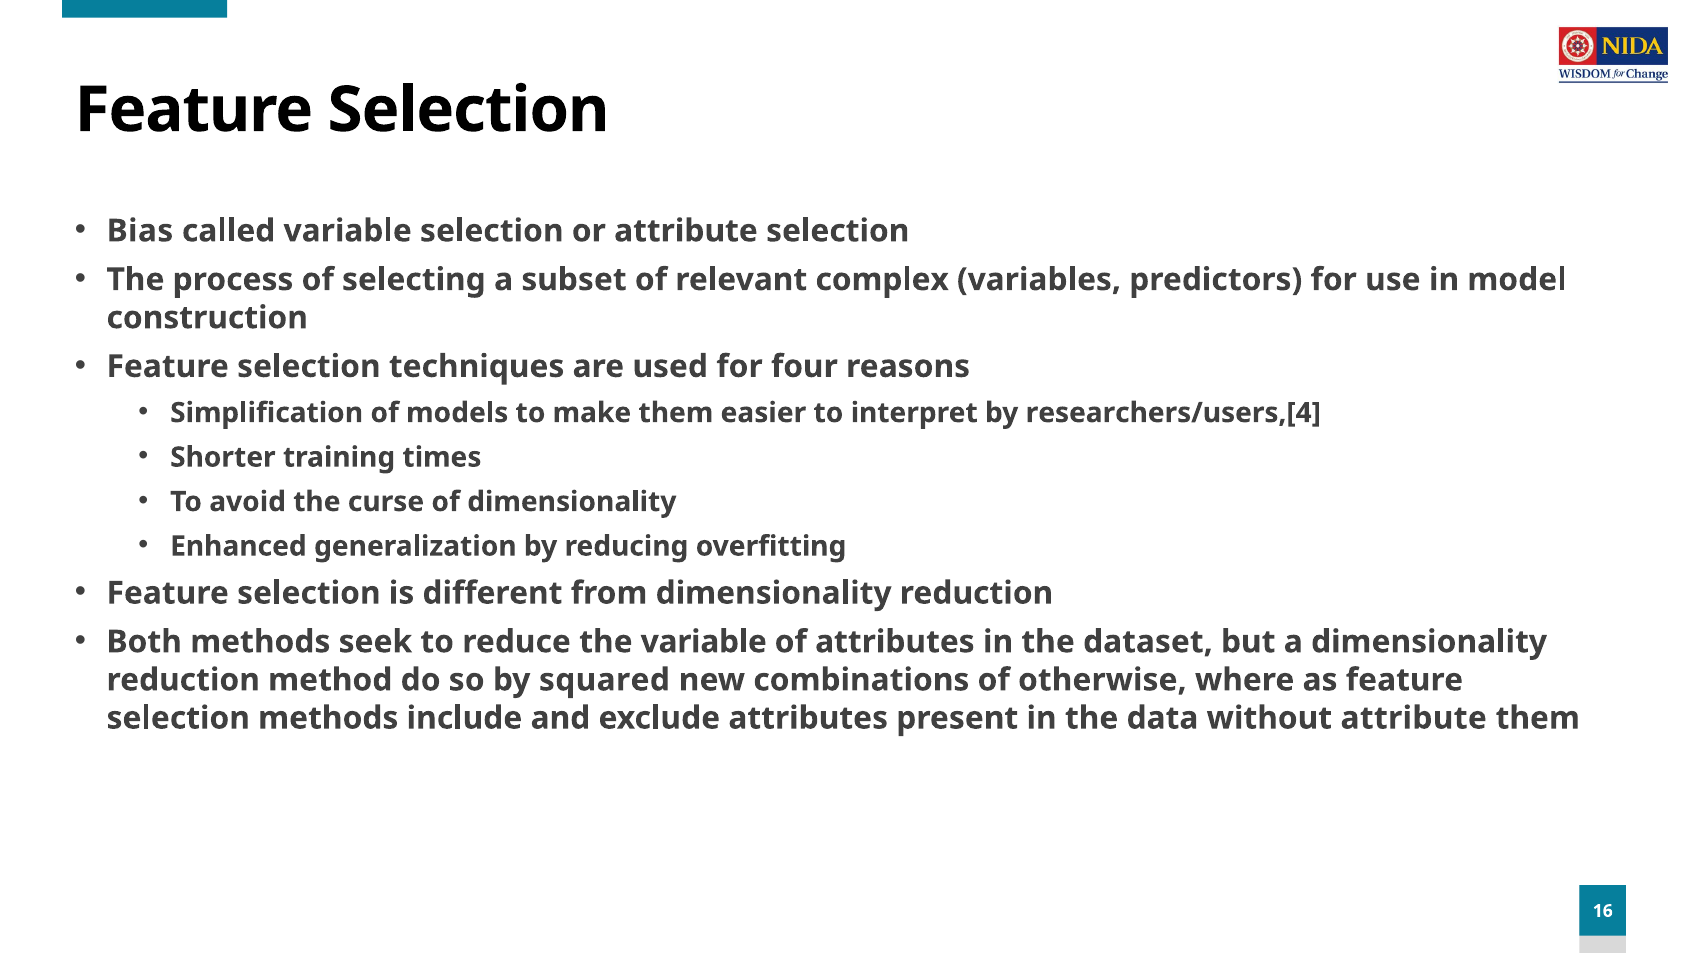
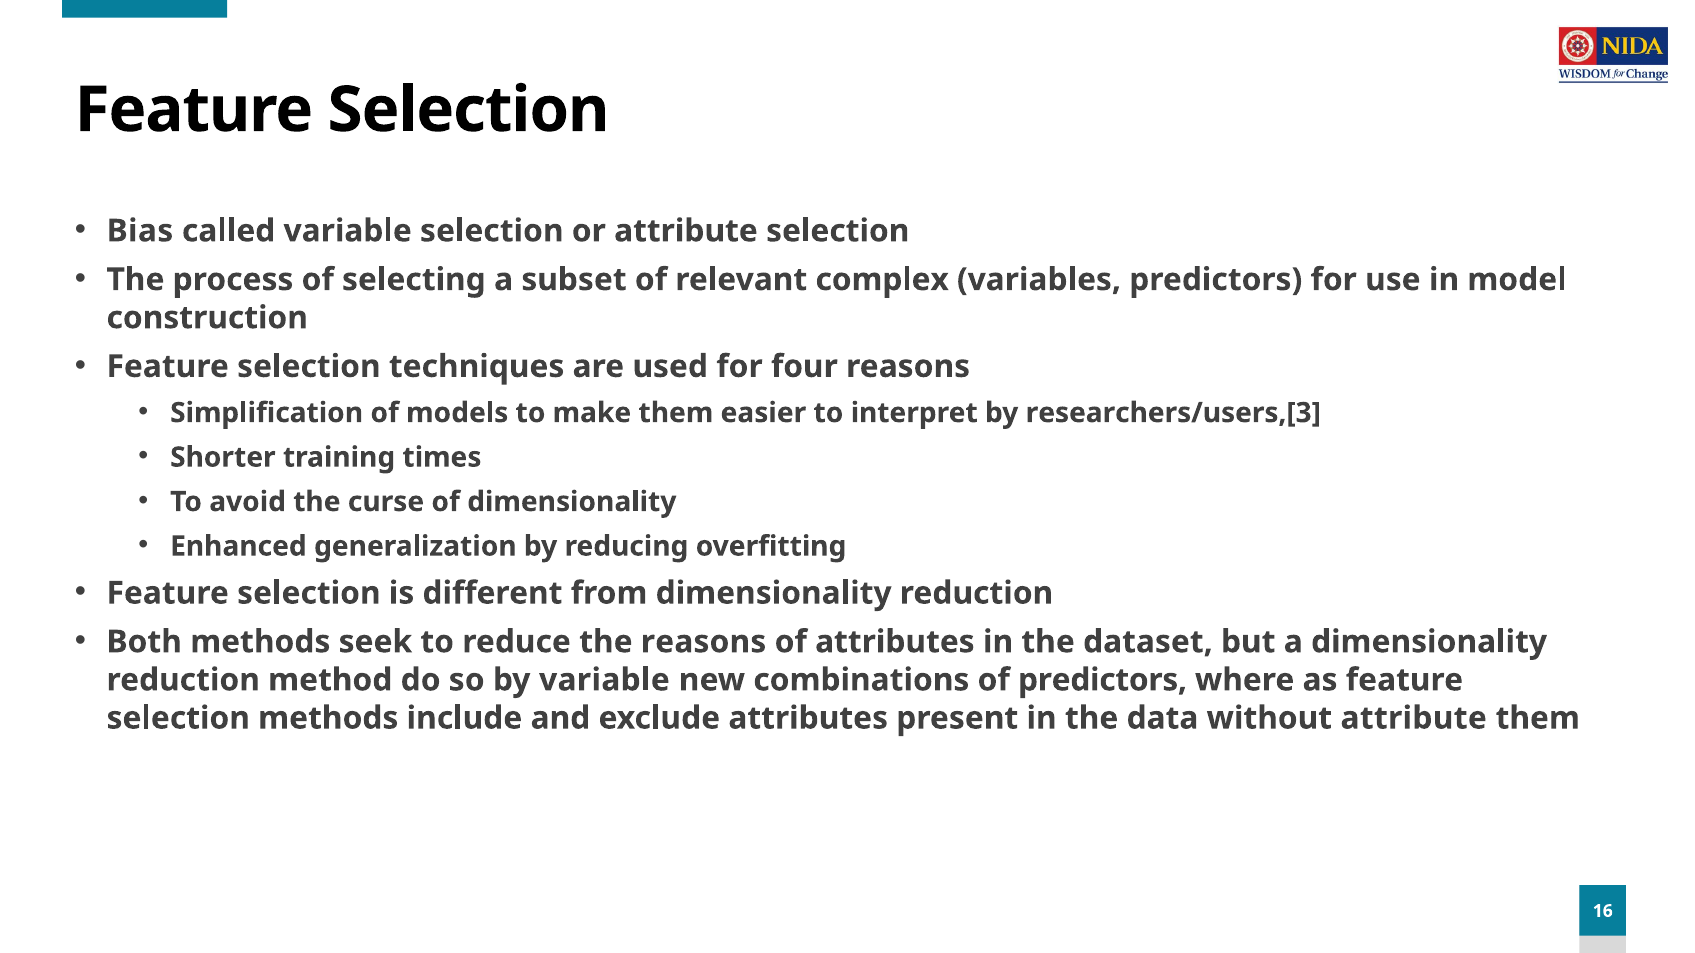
researchers/users,[4: researchers/users,[4 -> researchers/users,[3
the variable: variable -> reasons
by squared: squared -> variable
of otherwise: otherwise -> predictors
